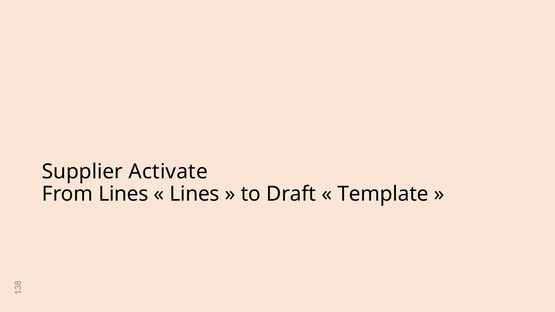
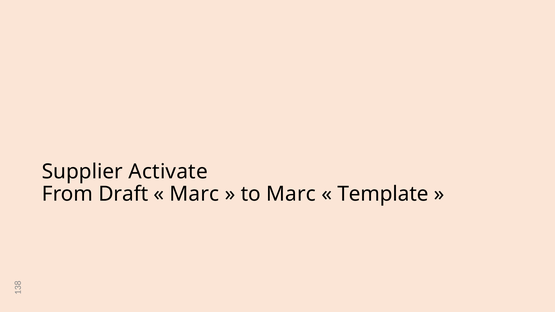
From Lines: Lines -> Draft
Lines at (195, 194): Lines -> Marc
to Draft: Draft -> Marc
